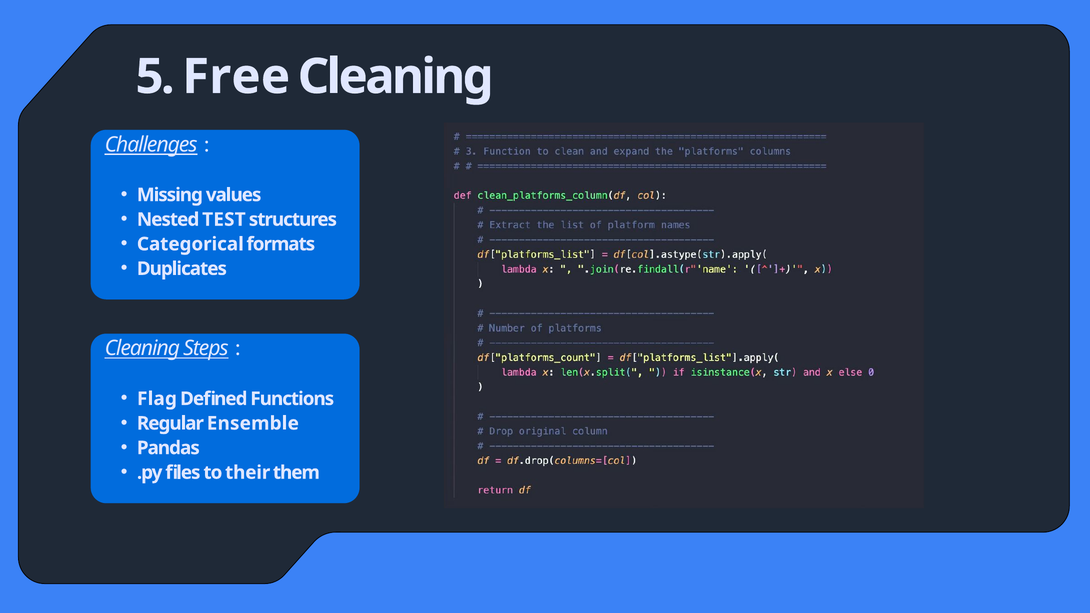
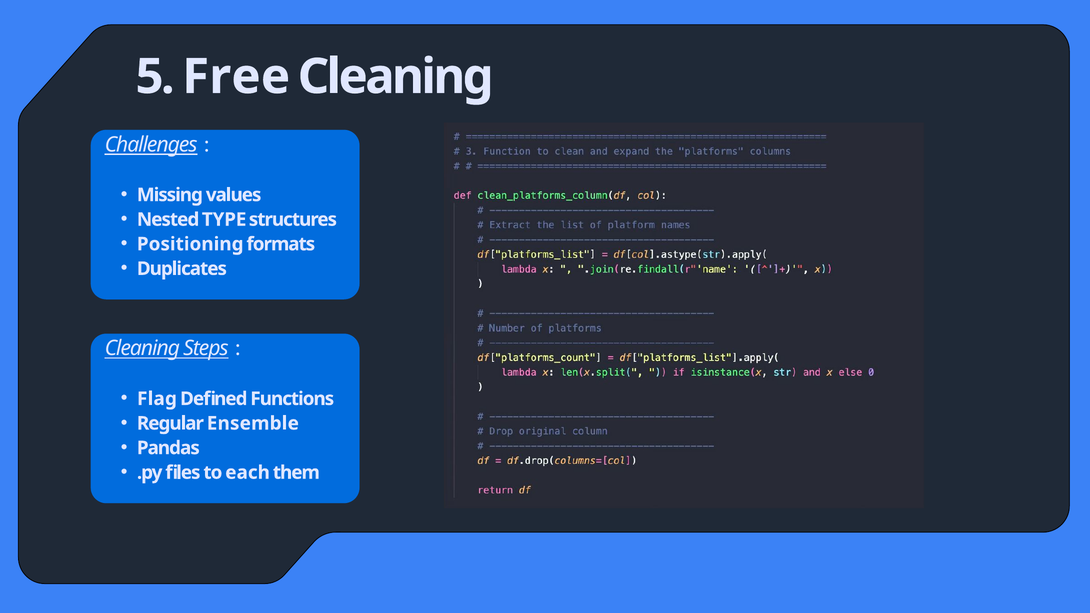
TEST: TEST -> TYPE
Categorical: Categorical -> Positioning
their: their -> each
